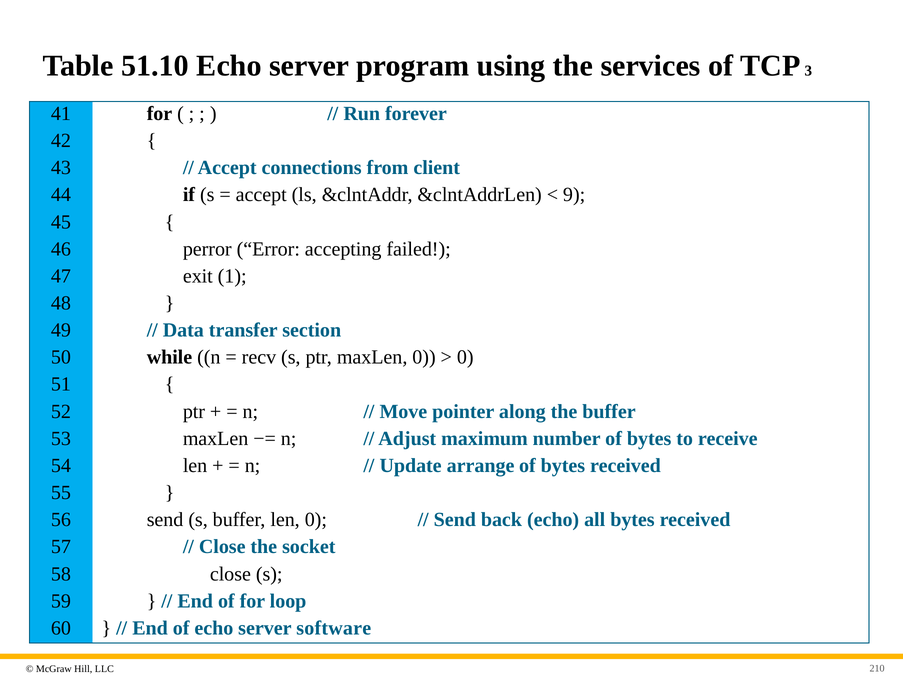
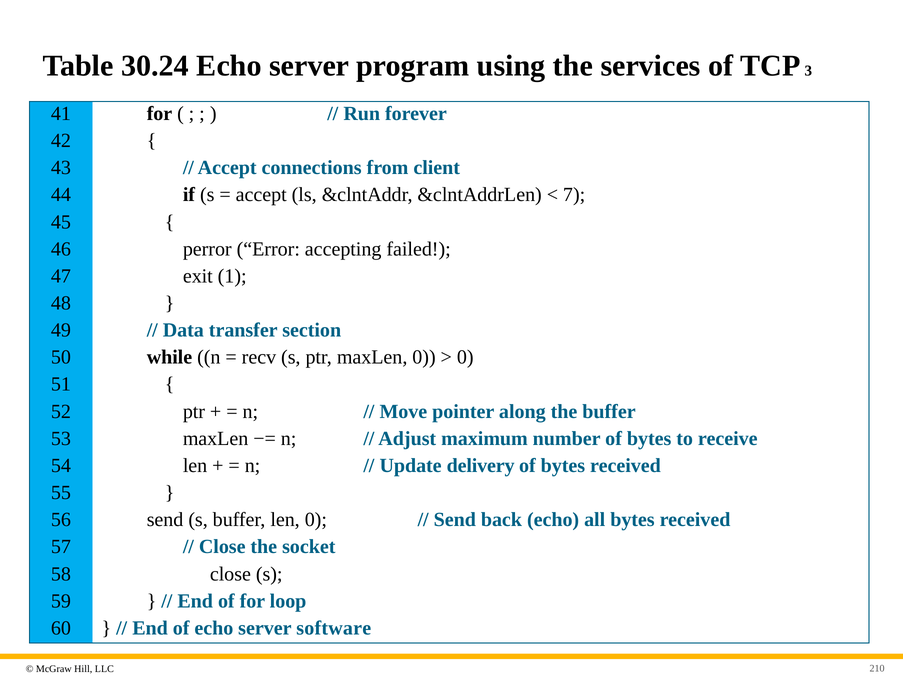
51.10: 51.10 -> 30.24
9: 9 -> 7
arrange: arrange -> delivery
